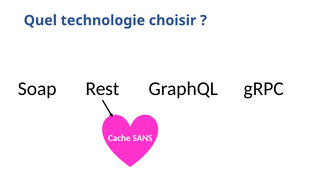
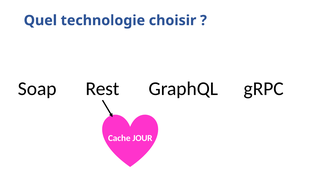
SANS: SANS -> JOUR
